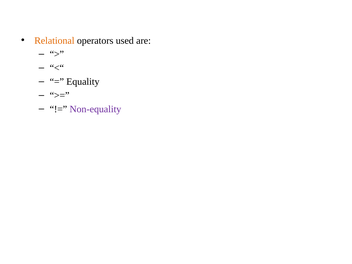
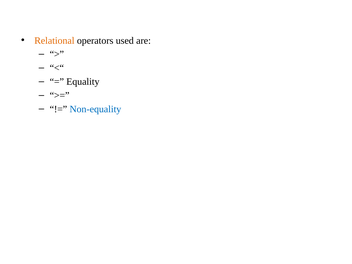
Non-equality colour: purple -> blue
